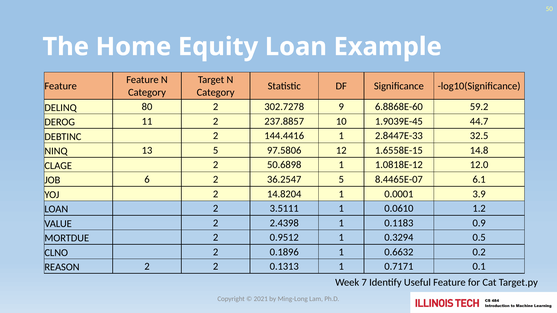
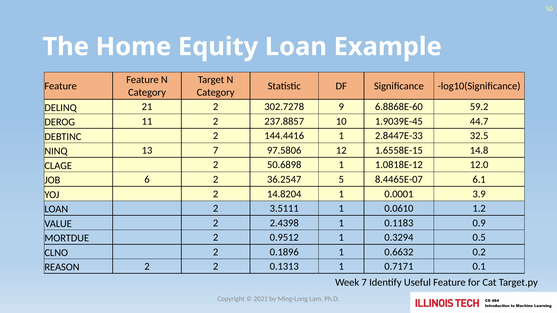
80: 80 -> 21
13 5: 5 -> 7
